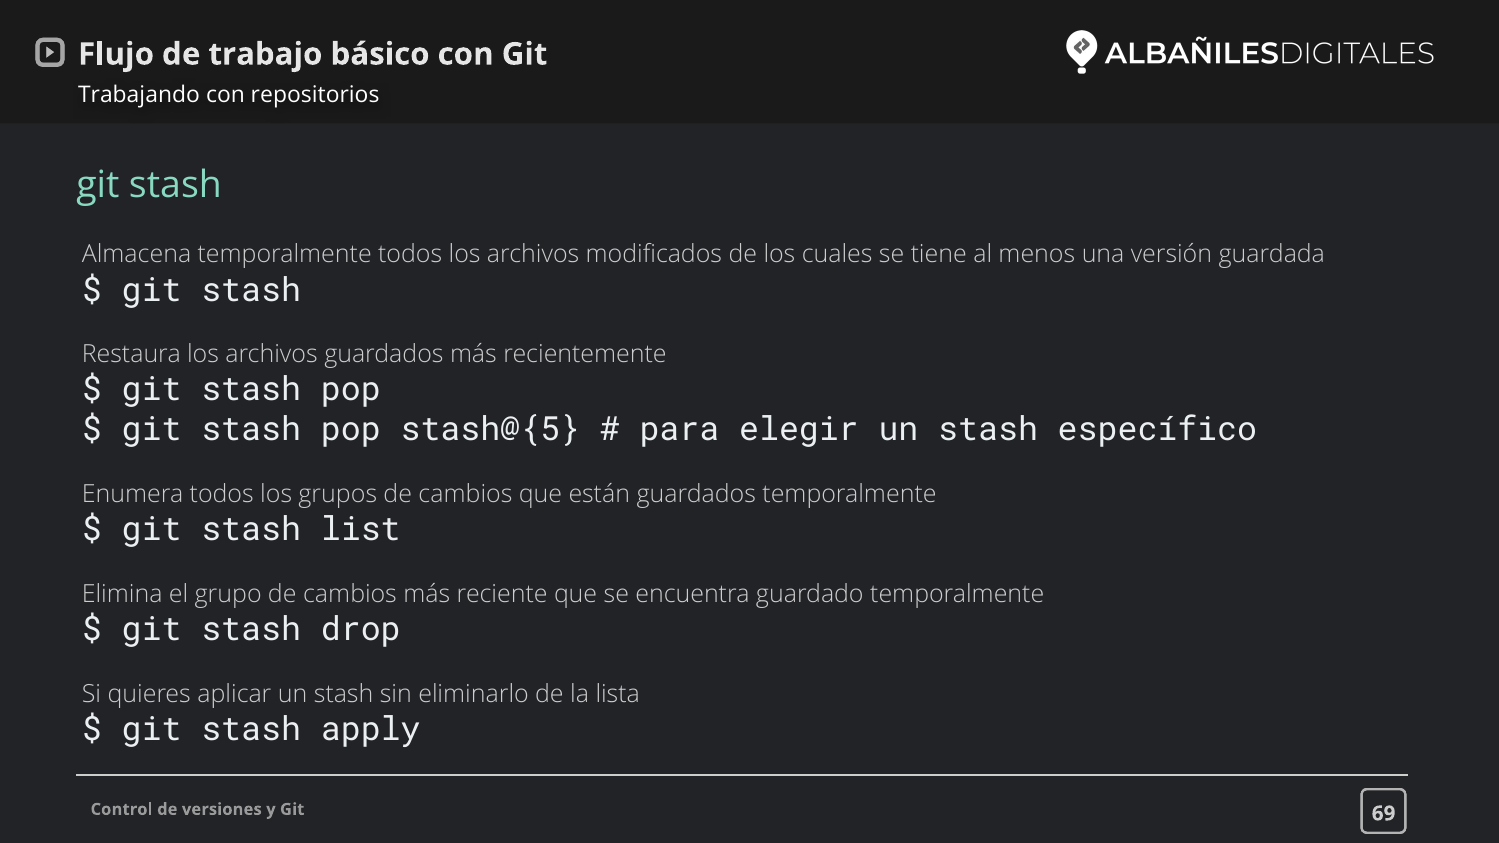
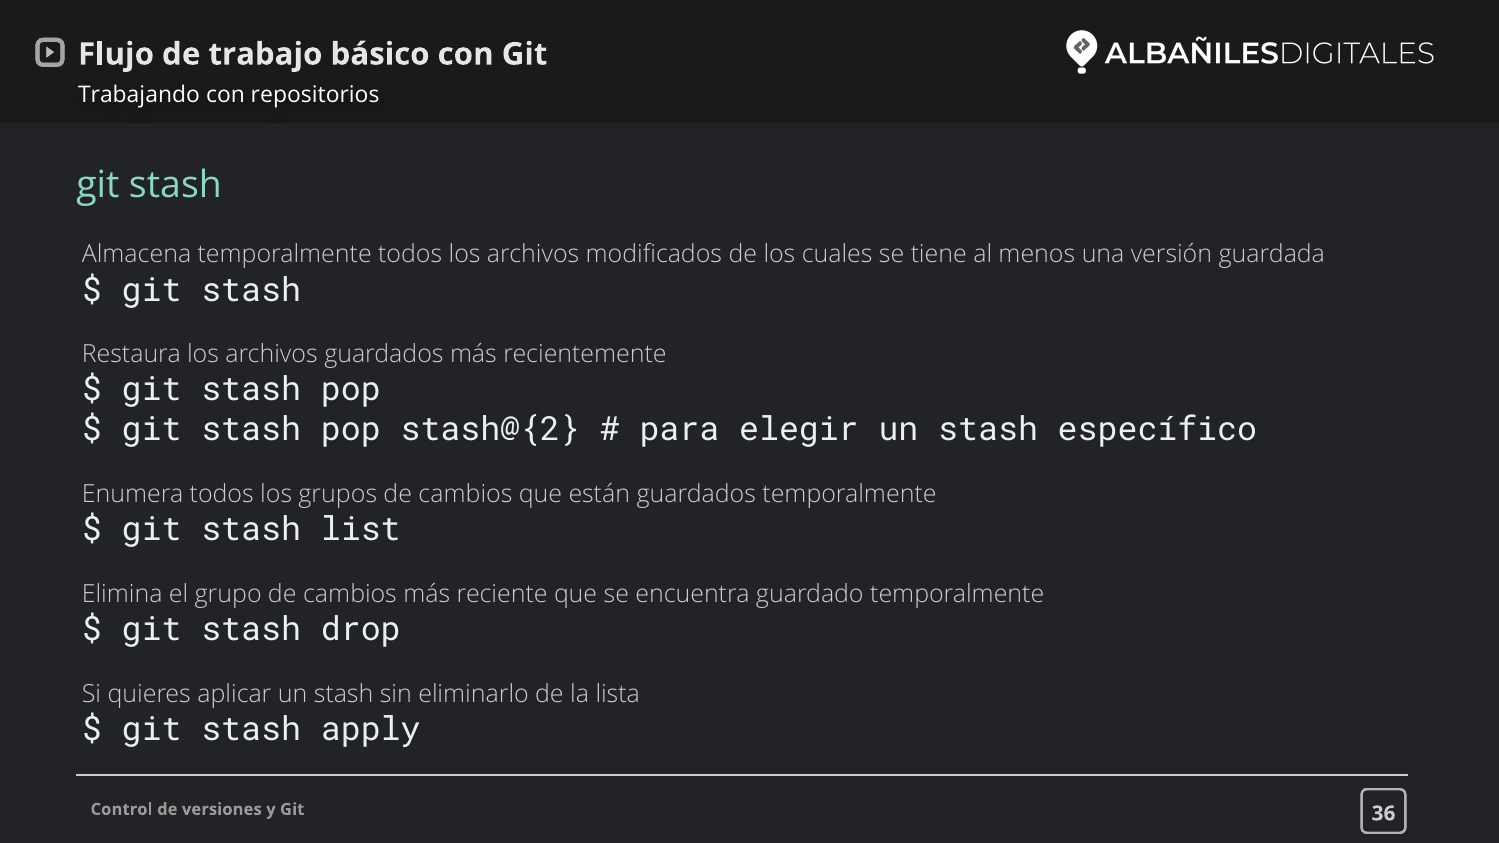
stash@{5: stash@{5 -> stash@{2
69: 69 -> 36
